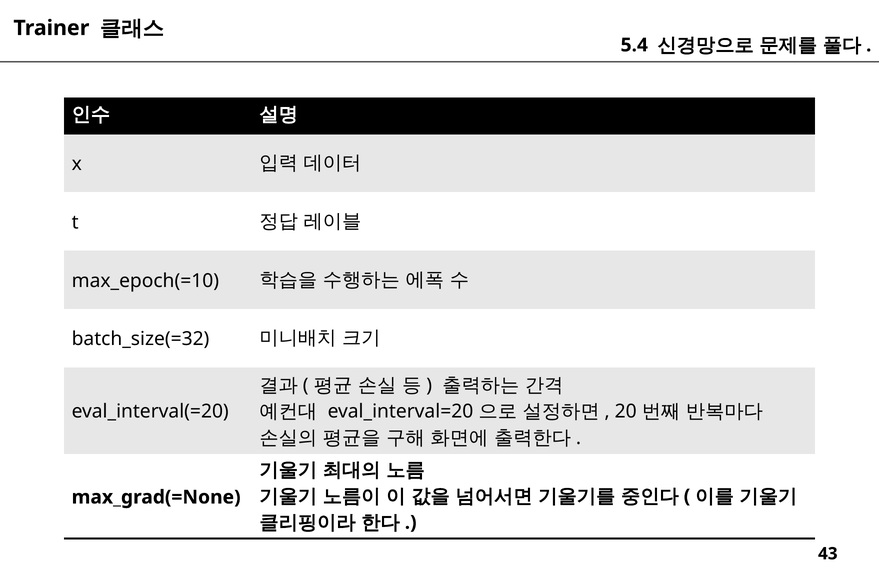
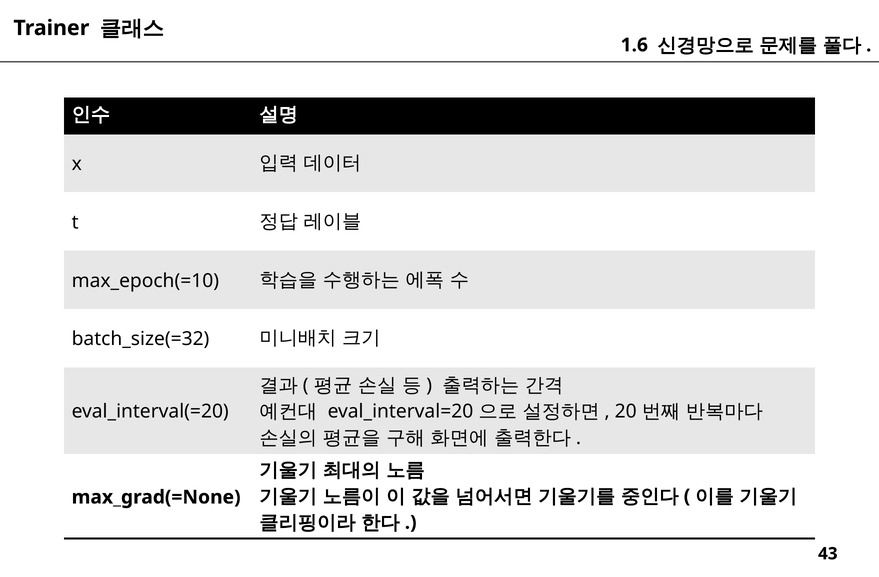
5.4: 5.4 -> 1.6
